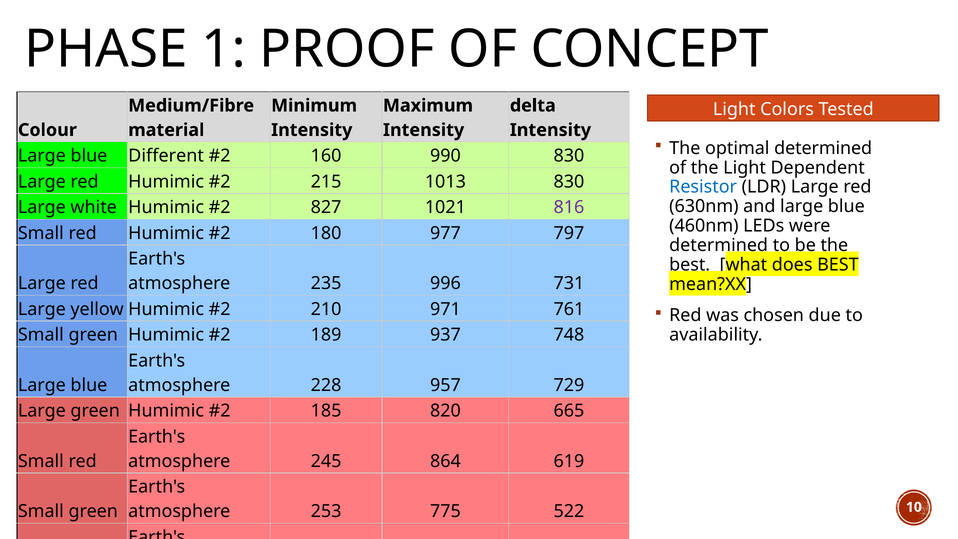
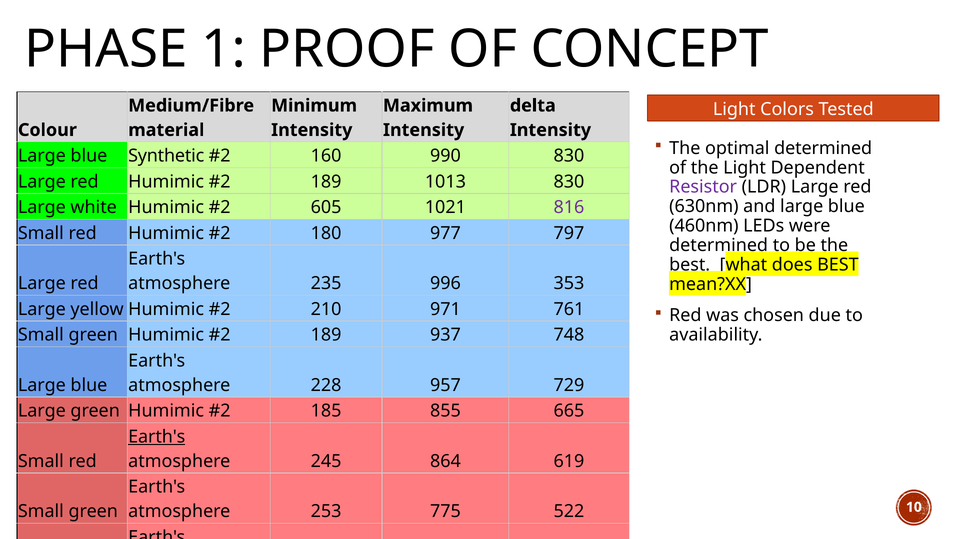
Different: Different -> Synthetic
215 at (326, 182): 215 -> 189
Resistor colour: blue -> purple
827: 827 -> 605
731: 731 -> 353
820: 820 -> 855
Earth's at (157, 437) underline: none -> present
